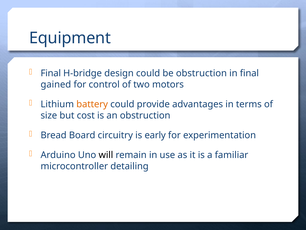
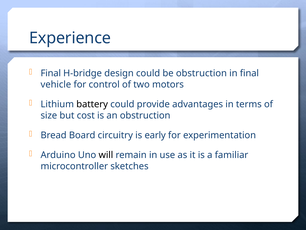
Equipment: Equipment -> Experience
gained: gained -> vehicle
battery colour: orange -> black
detailing: detailing -> sketches
